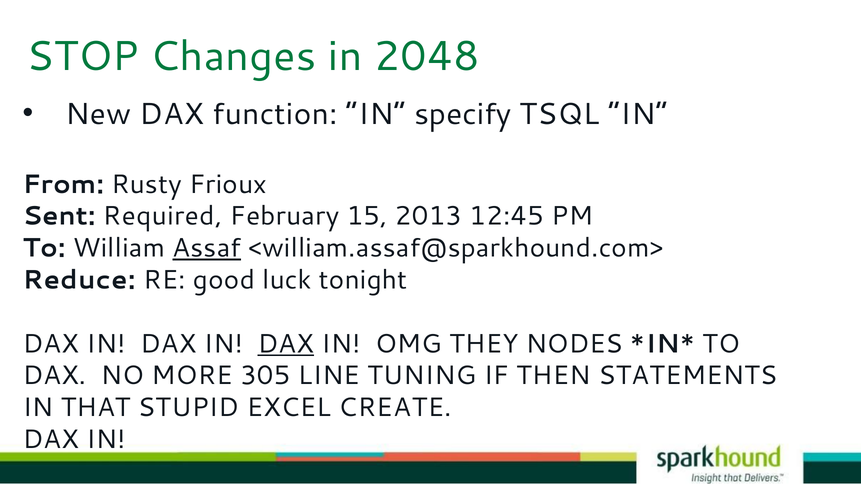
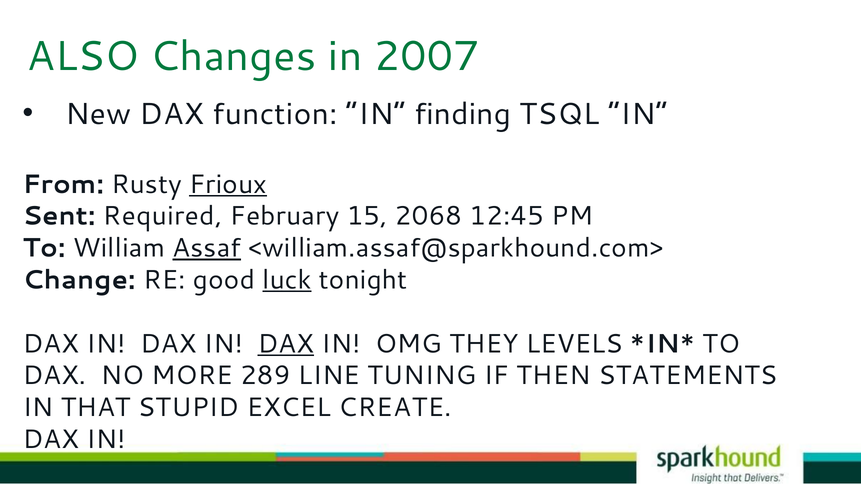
STOP: STOP -> ALSO
2048: 2048 -> 2007
specify: specify -> finding
Frioux underline: none -> present
2013: 2013 -> 2068
Reduce: Reduce -> Change
luck underline: none -> present
NODES: NODES -> LEVELS
305: 305 -> 289
